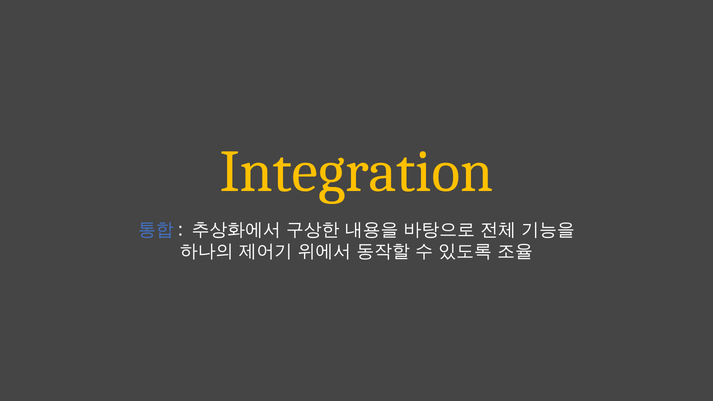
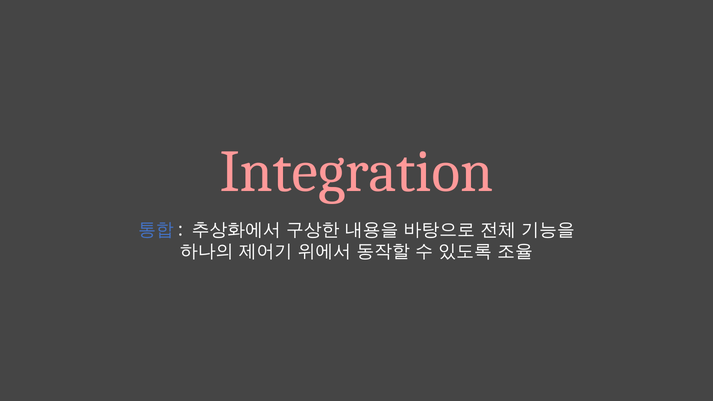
Integration colour: yellow -> pink
